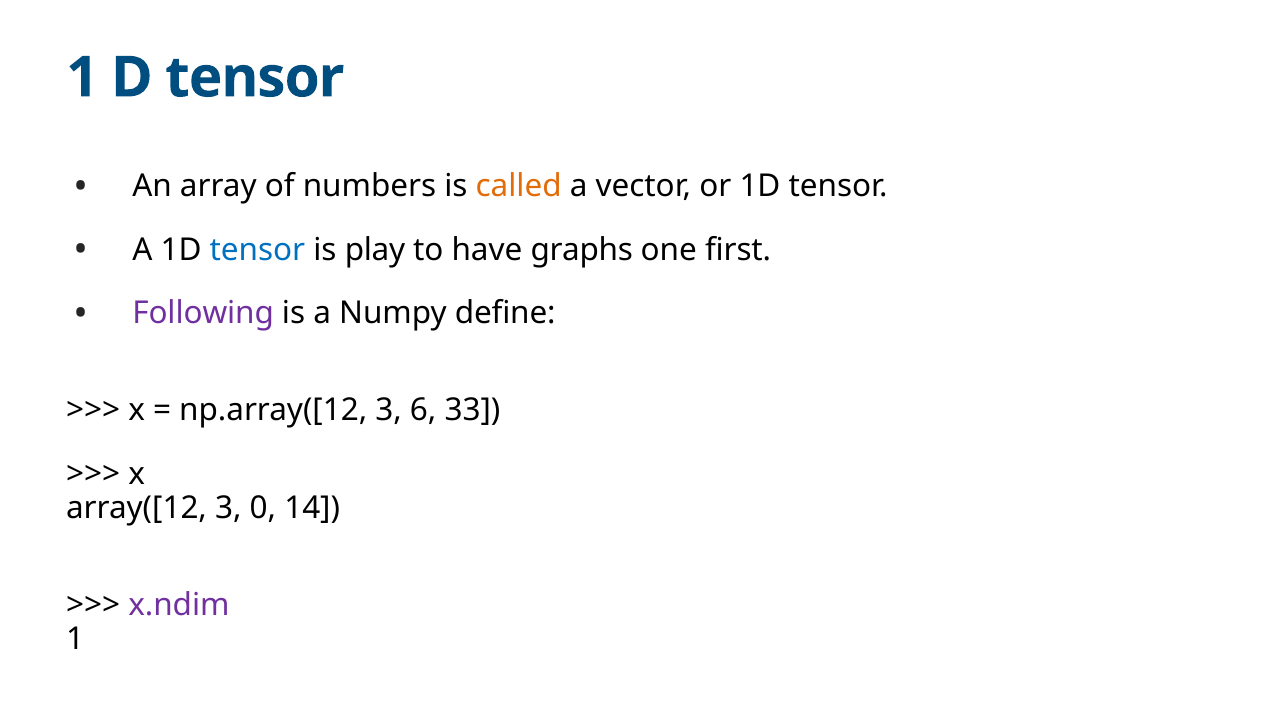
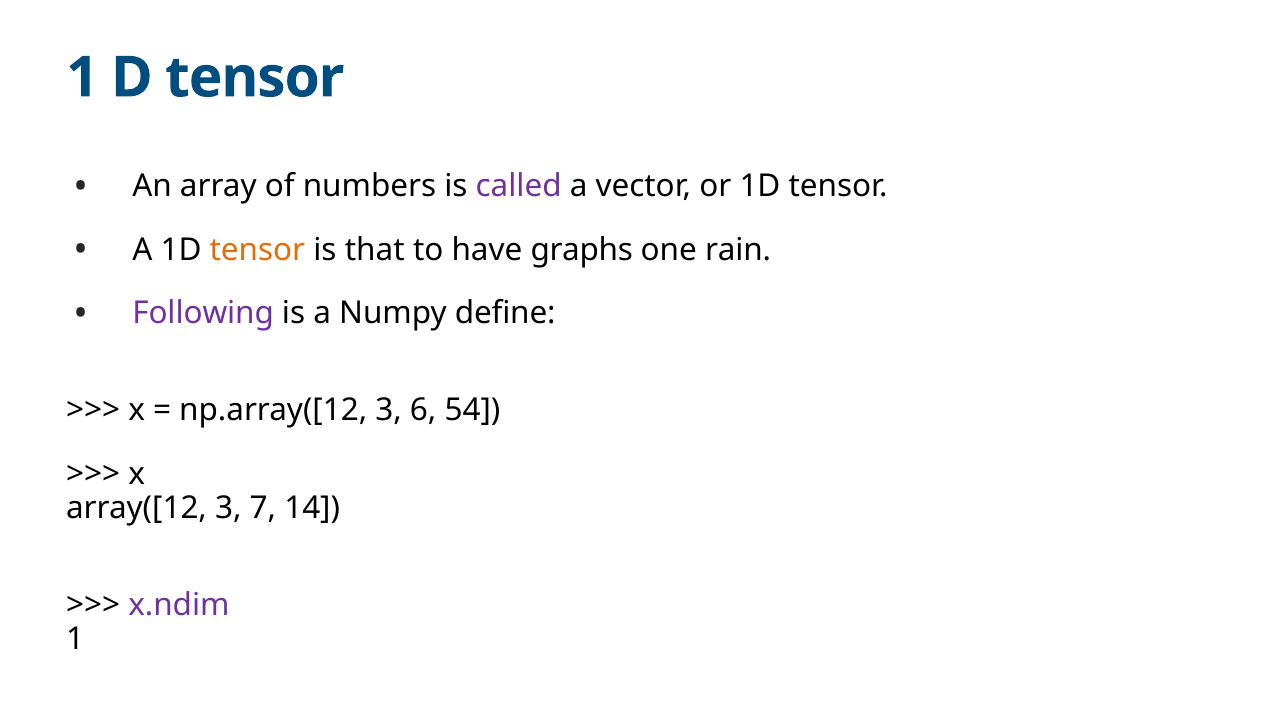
called colour: orange -> purple
tensor at (257, 250) colour: blue -> orange
play: play -> that
first: first -> rain
33: 33 -> 54
0: 0 -> 7
